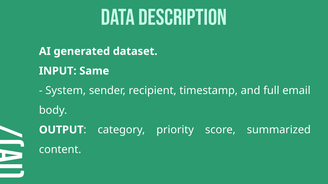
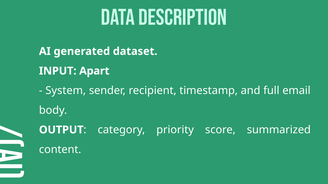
Same: Same -> Apart
